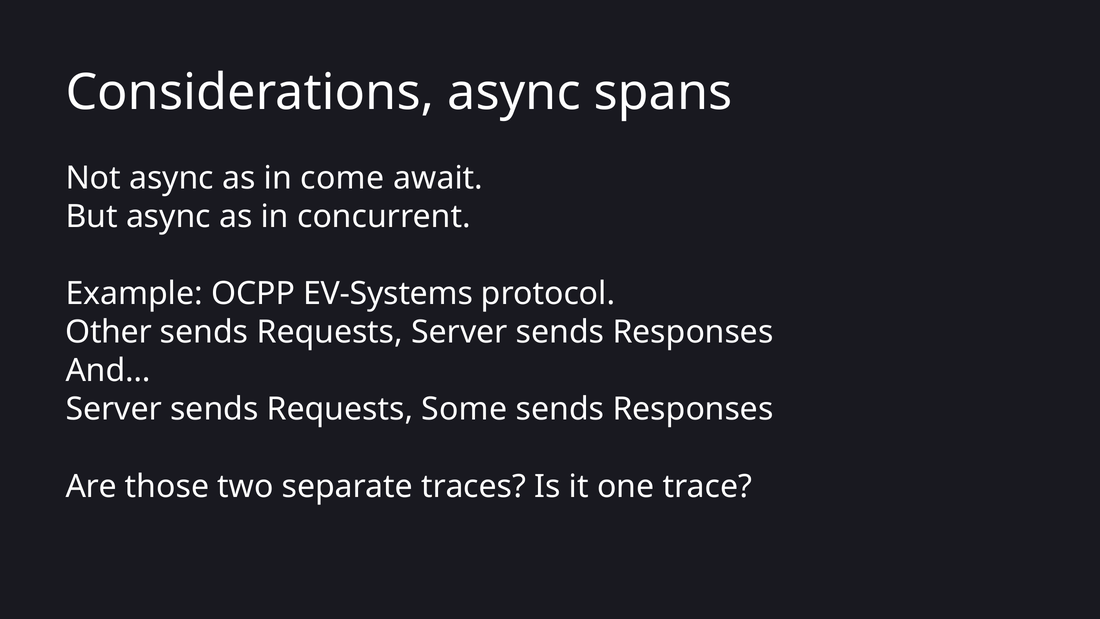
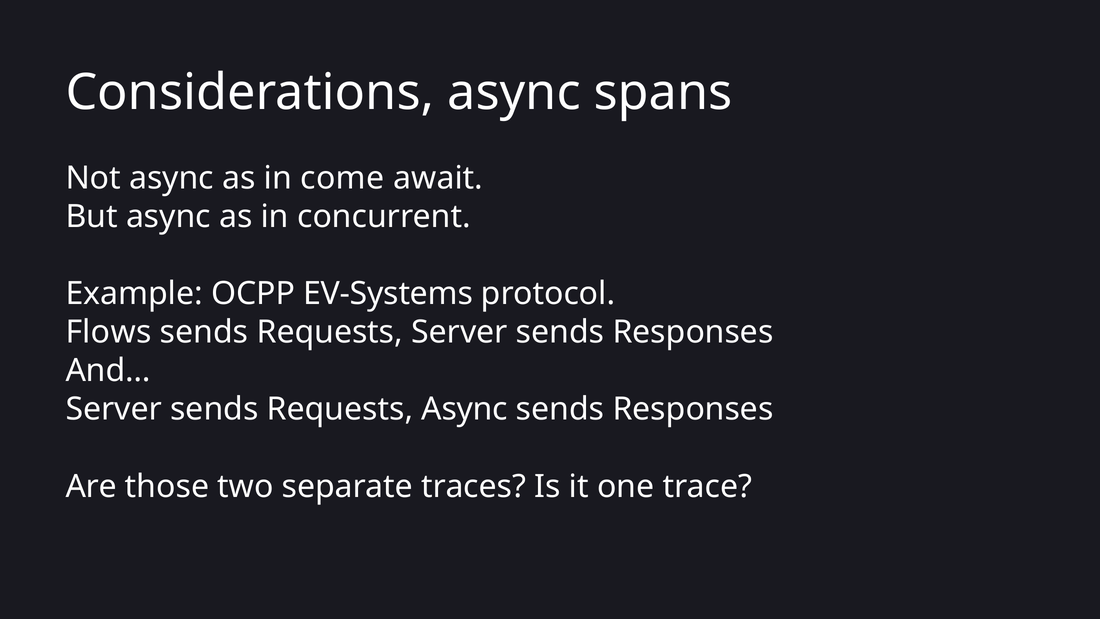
Other: Other -> Flows
Requests Some: Some -> Async
